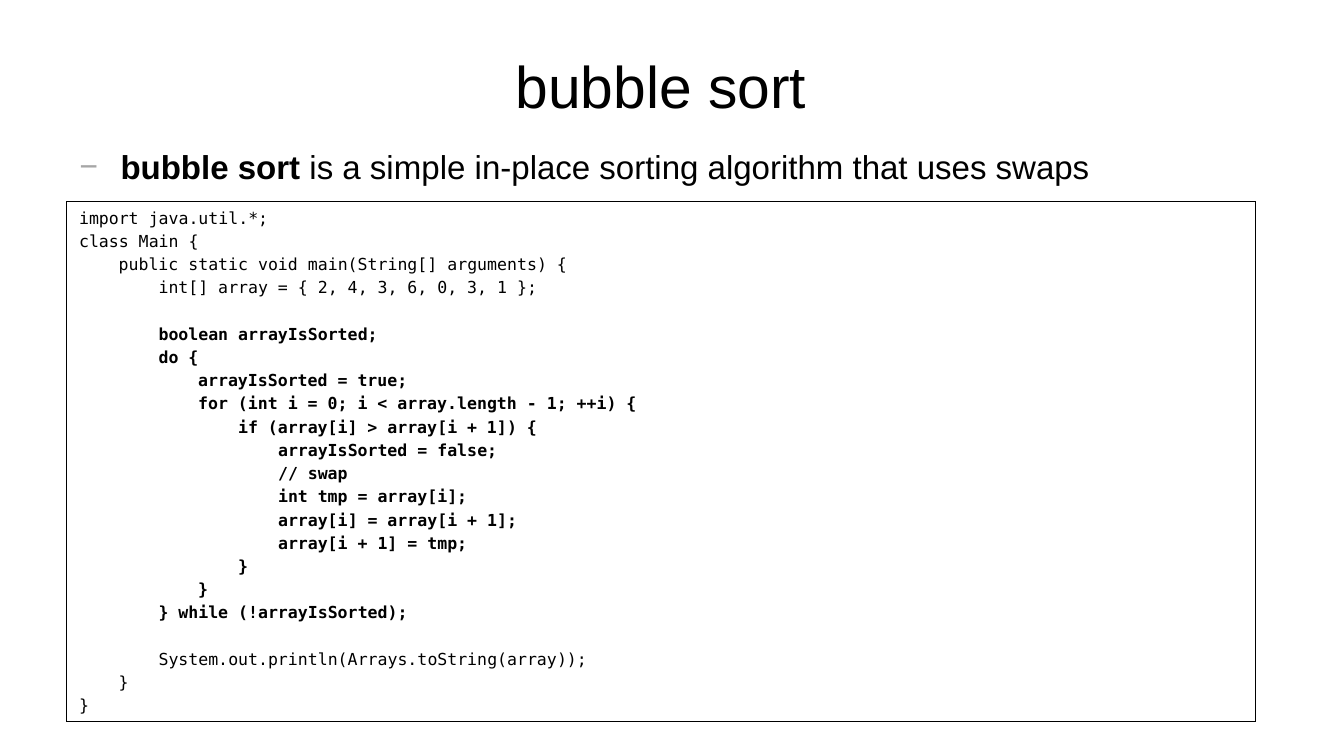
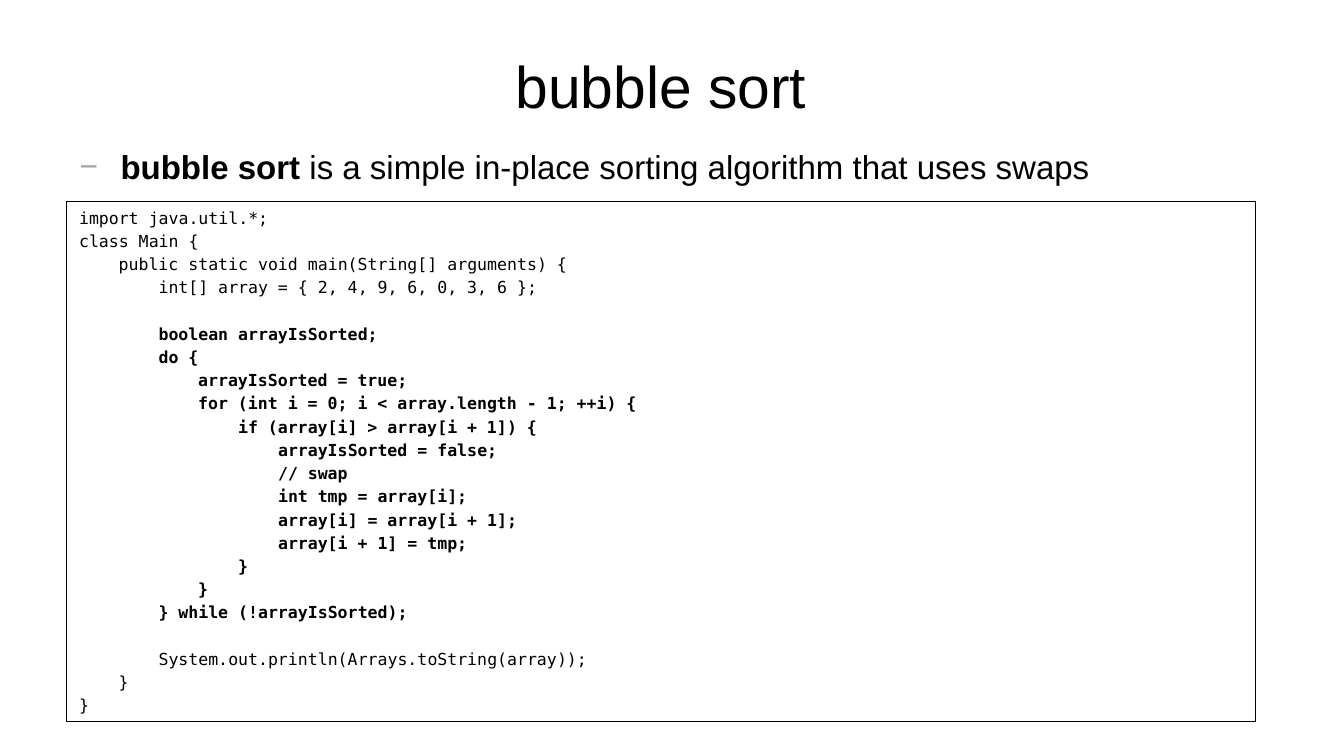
4 3: 3 -> 9
3 1: 1 -> 6
